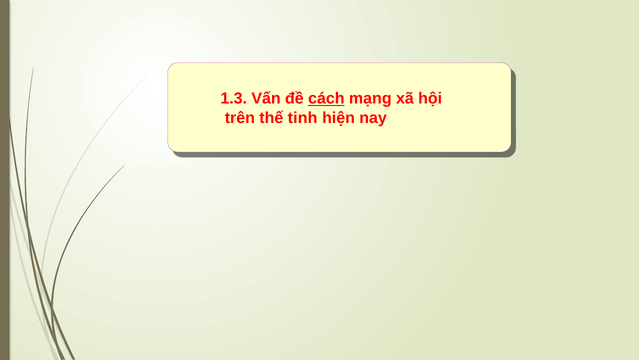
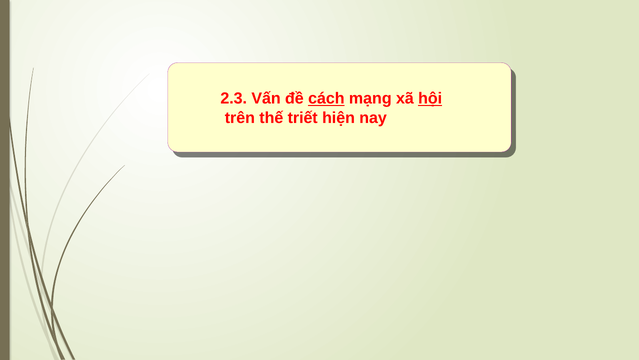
1.3: 1.3 -> 2.3
hội underline: none -> present
tinh: tinh -> triết
